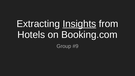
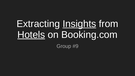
Hotels underline: none -> present
